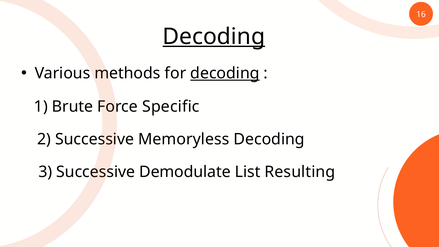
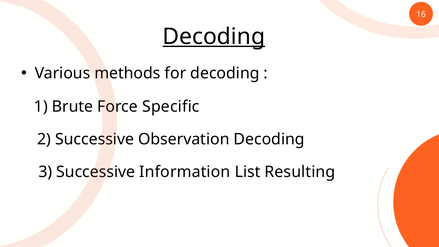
decoding at (225, 73) underline: present -> none
Memoryless: Memoryless -> Observation
Demodulate: Demodulate -> Information
